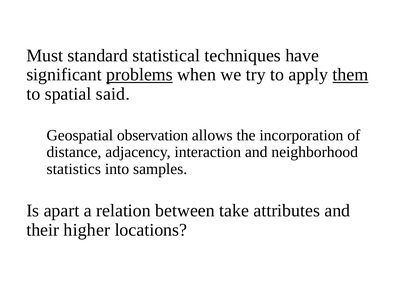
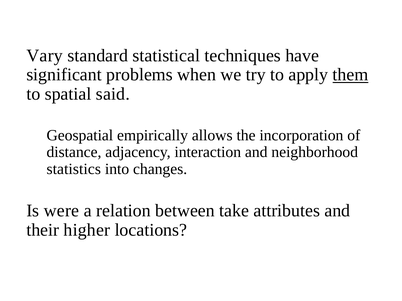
Must: Must -> Vary
problems underline: present -> none
observation: observation -> empirically
samples: samples -> changes
apart: apart -> were
